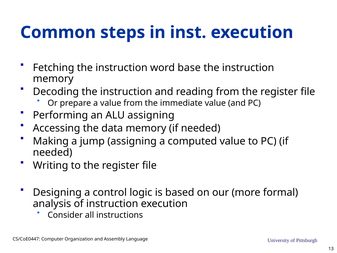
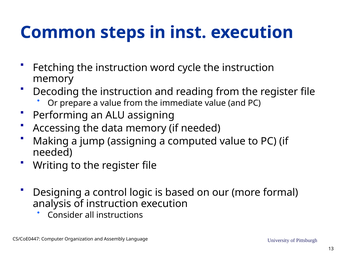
base: base -> cycle
